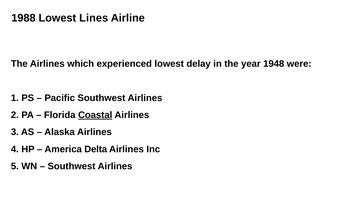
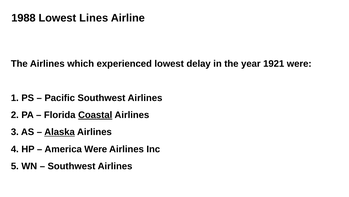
1948: 1948 -> 1921
Alaska underline: none -> present
America Delta: Delta -> Were
